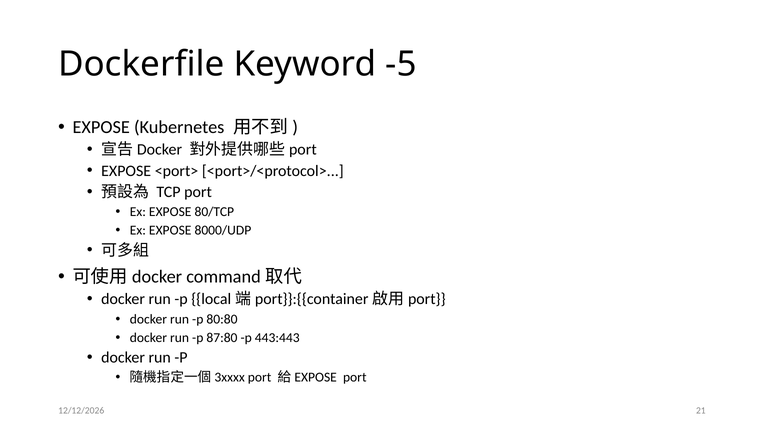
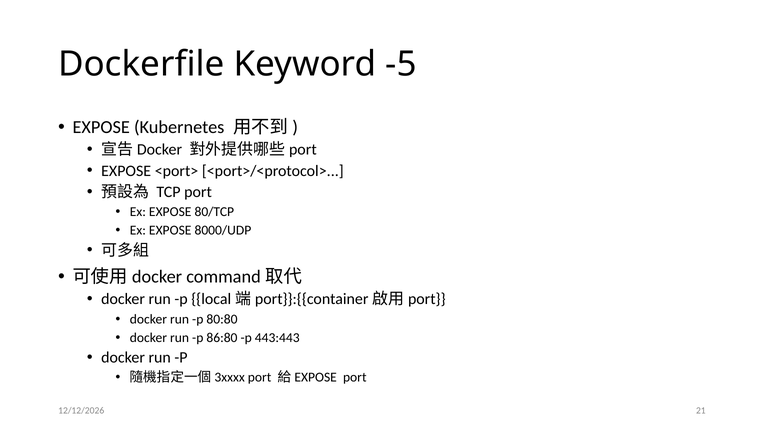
87:80: 87:80 -> 86:80
